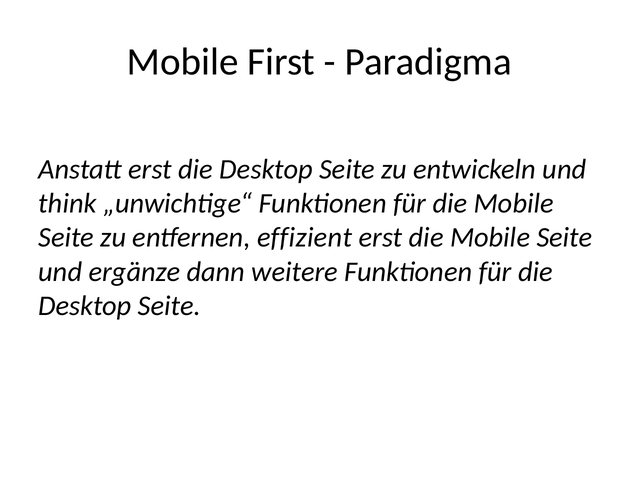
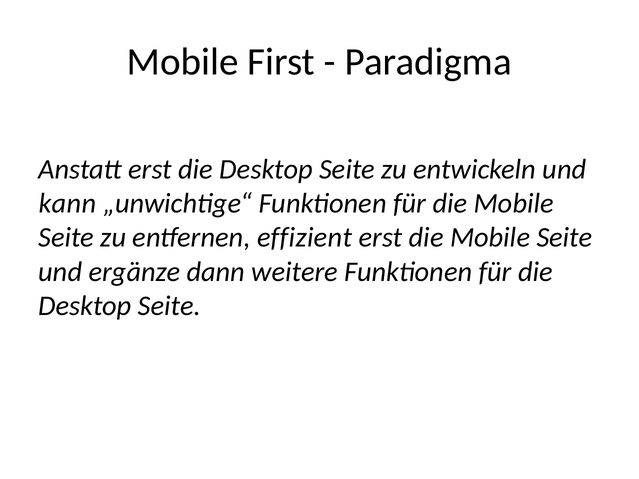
think: think -> kann
